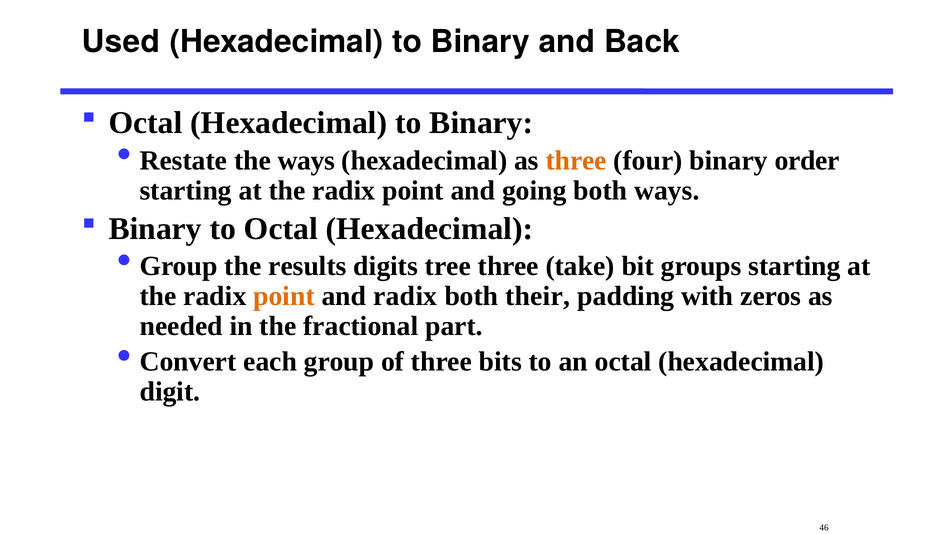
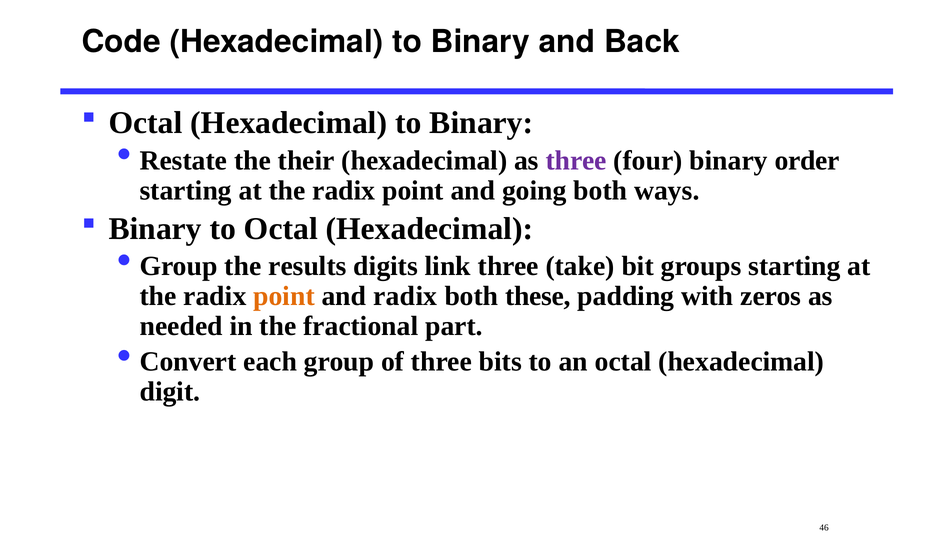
Used: Used -> Code
the ways: ways -> their
three at (576, 161) colour: orange -> purple
tree: tree -> link
their: their -> these
